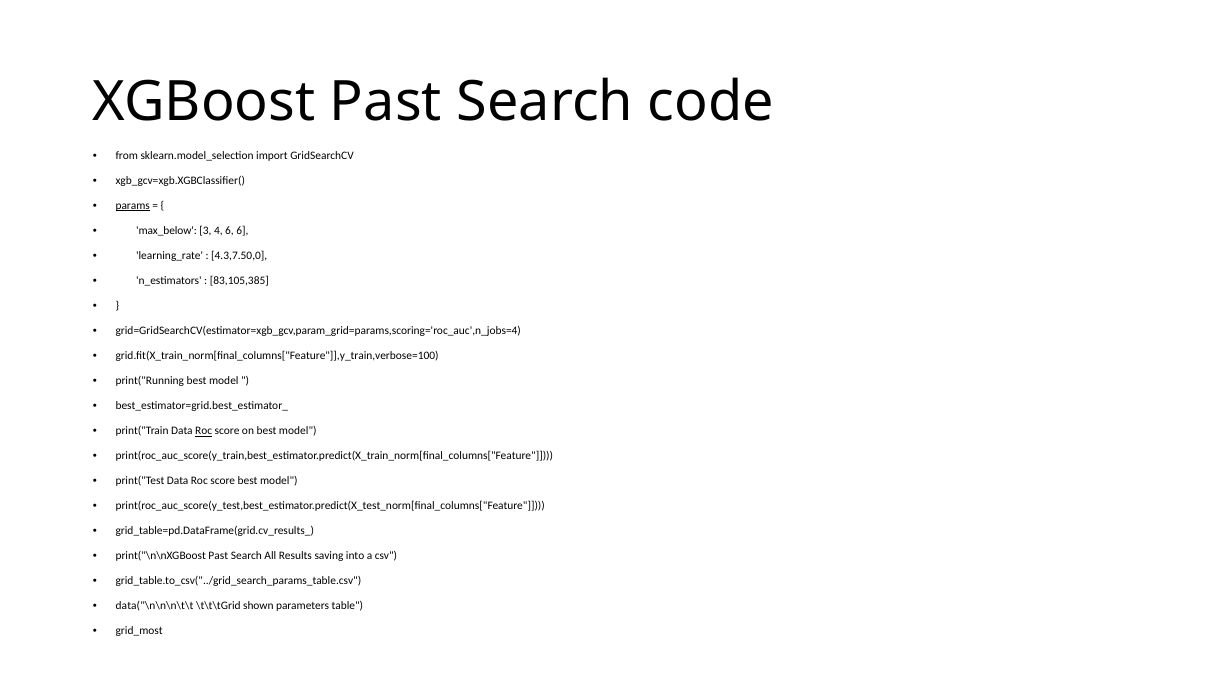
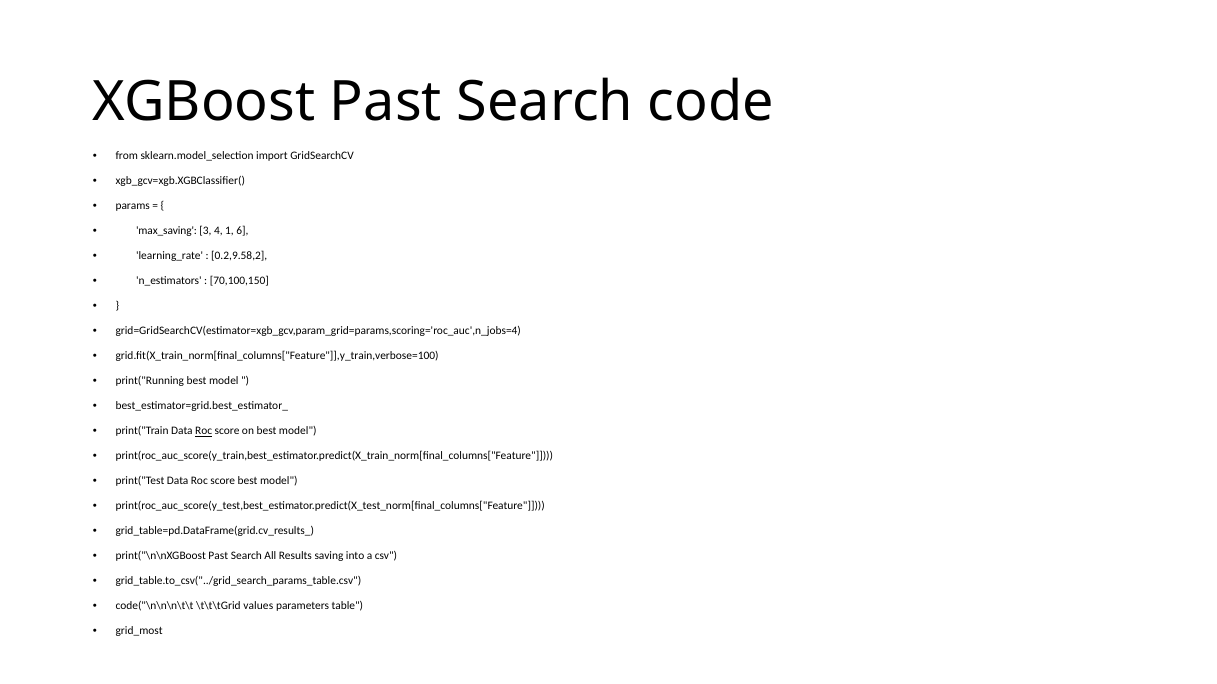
params underline: present -> none
max_below: max_below -> max_saving
4 6: 6 -> 1
4.3,7.50,0: 4.3,7.50,0 -> 0.2,9.58,2
83,105,385: 83,105,385 -> 70,100,150
data("\n\n\n\t\t: data("\n\n\n\t\t -> code("\n\n\n\t\t
shown: shown -> values
